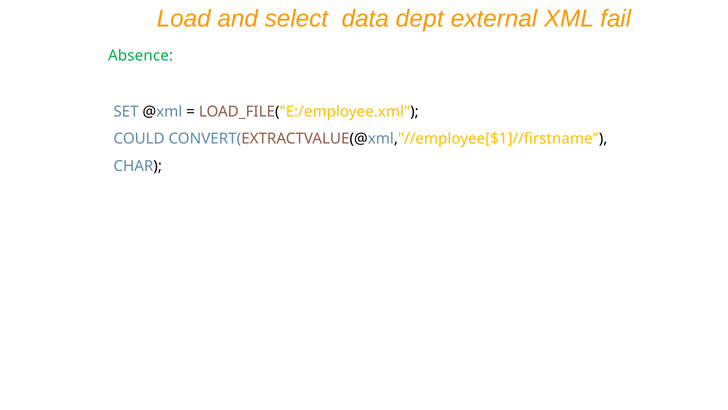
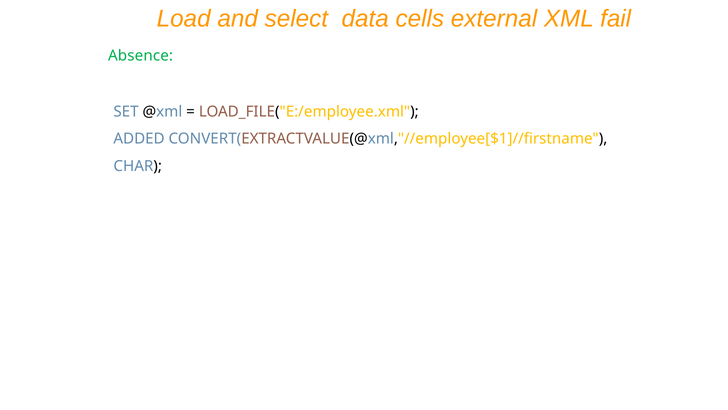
dept: dept -> cells
COULD: COULD -> ADDED
